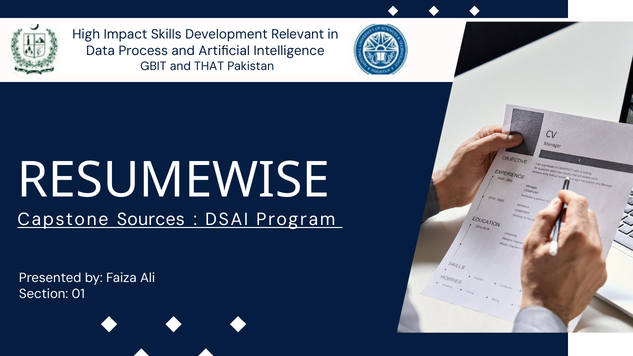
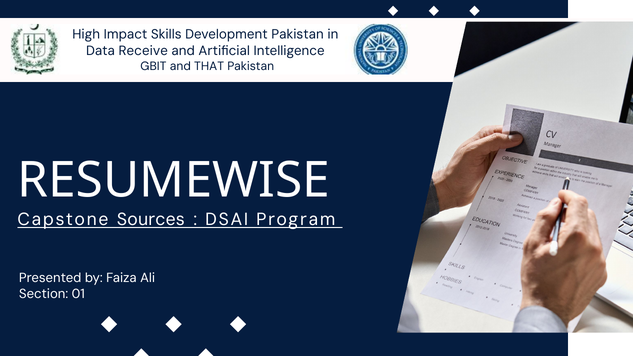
Development Relevant: Relevant -> Pakistan
Process: Process -> Receive
